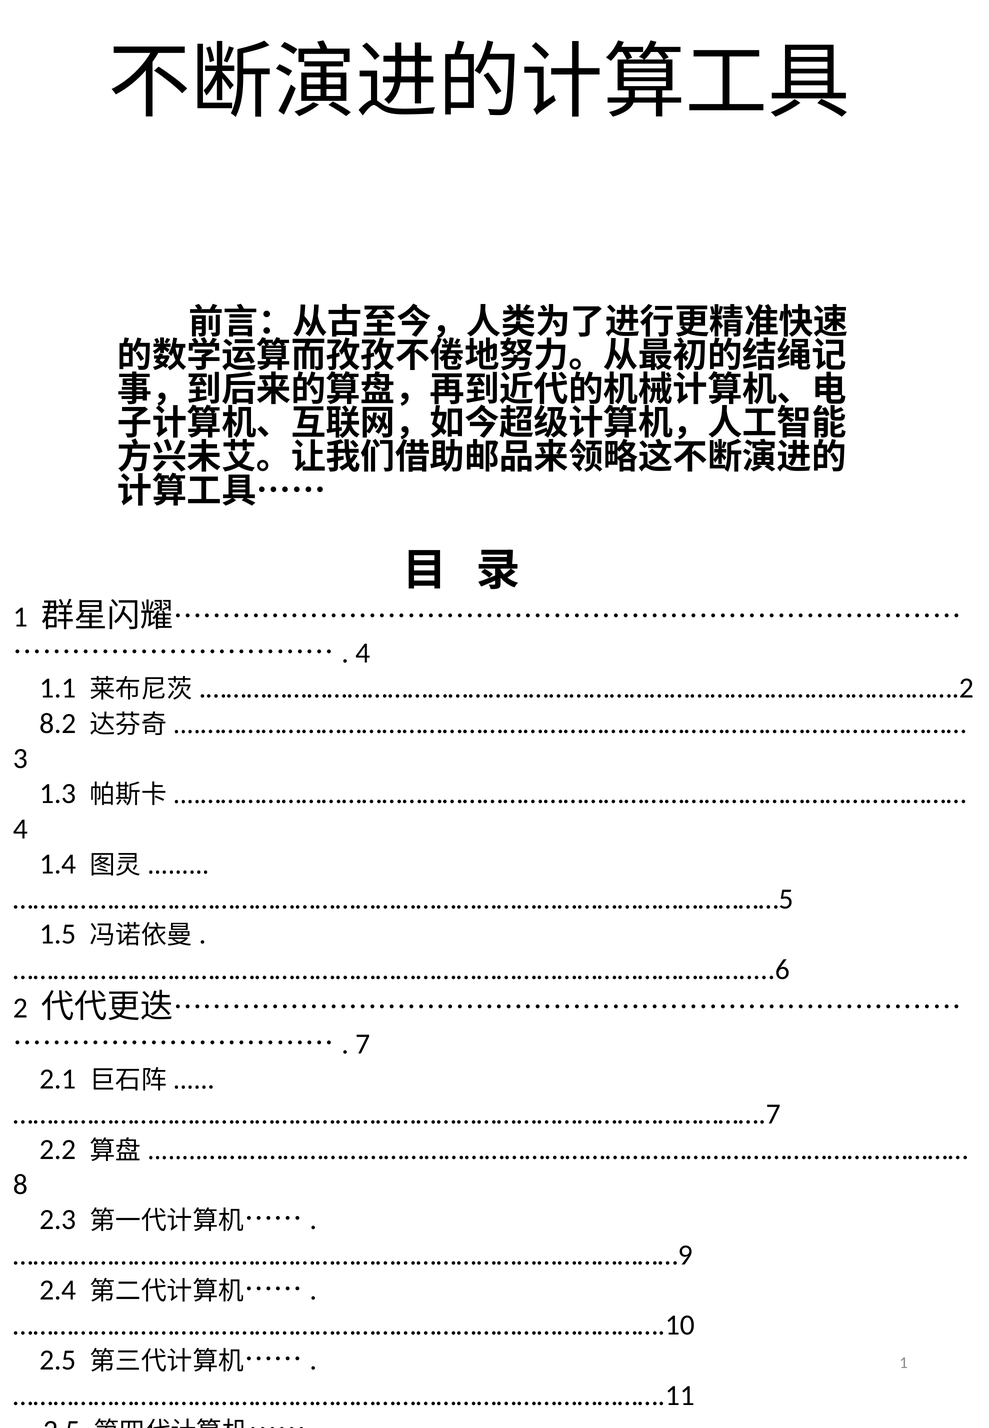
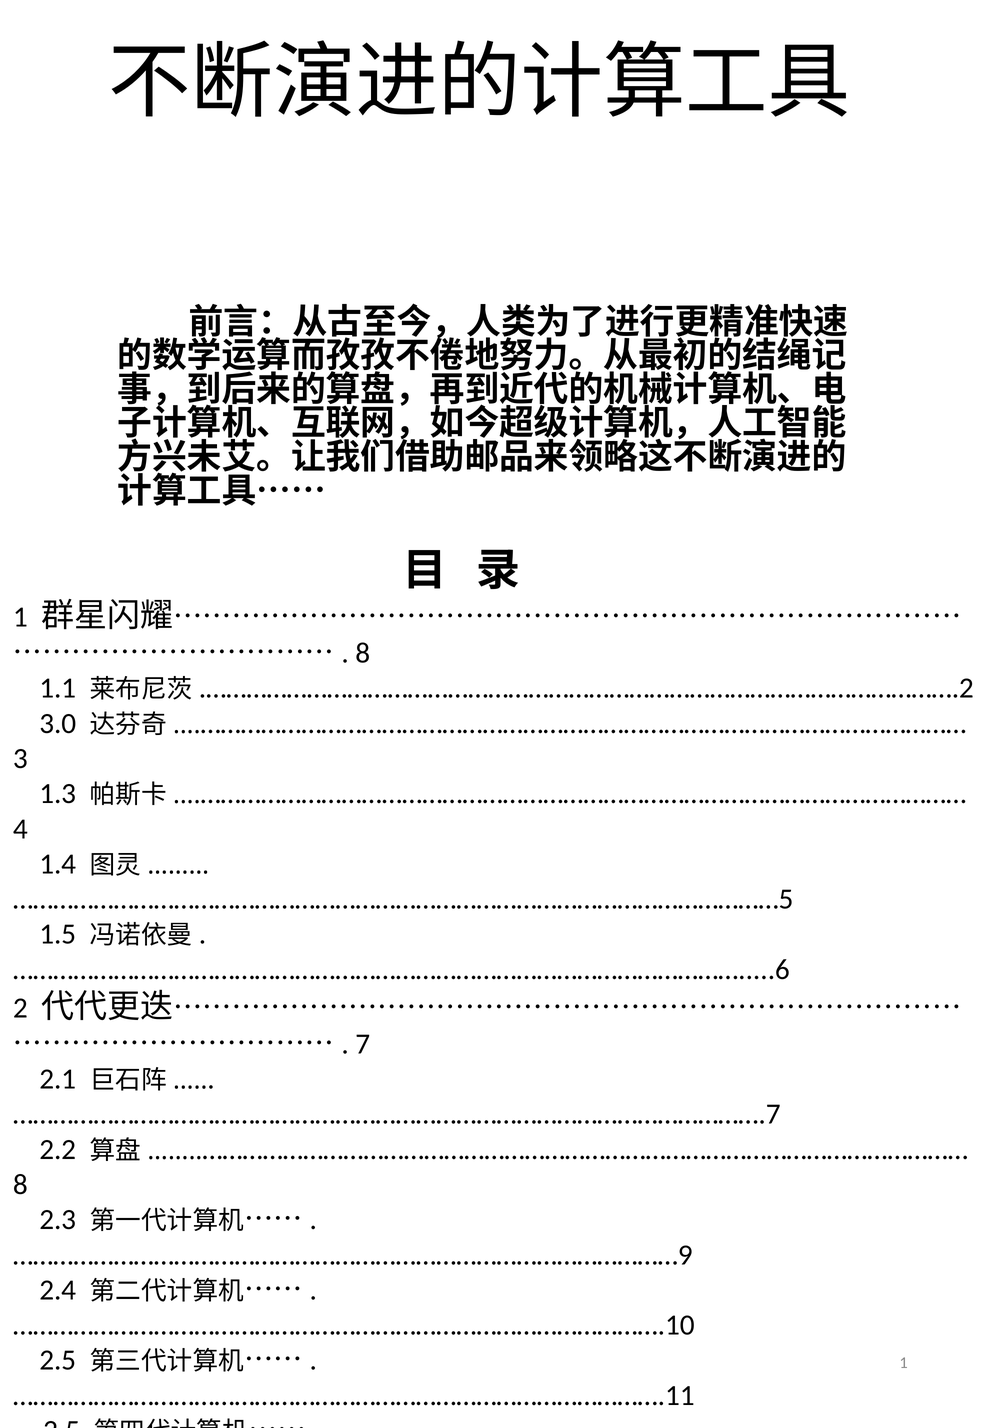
4 at (363, 653): 4 -> 8
8.2: 8.2 -> 3.0
